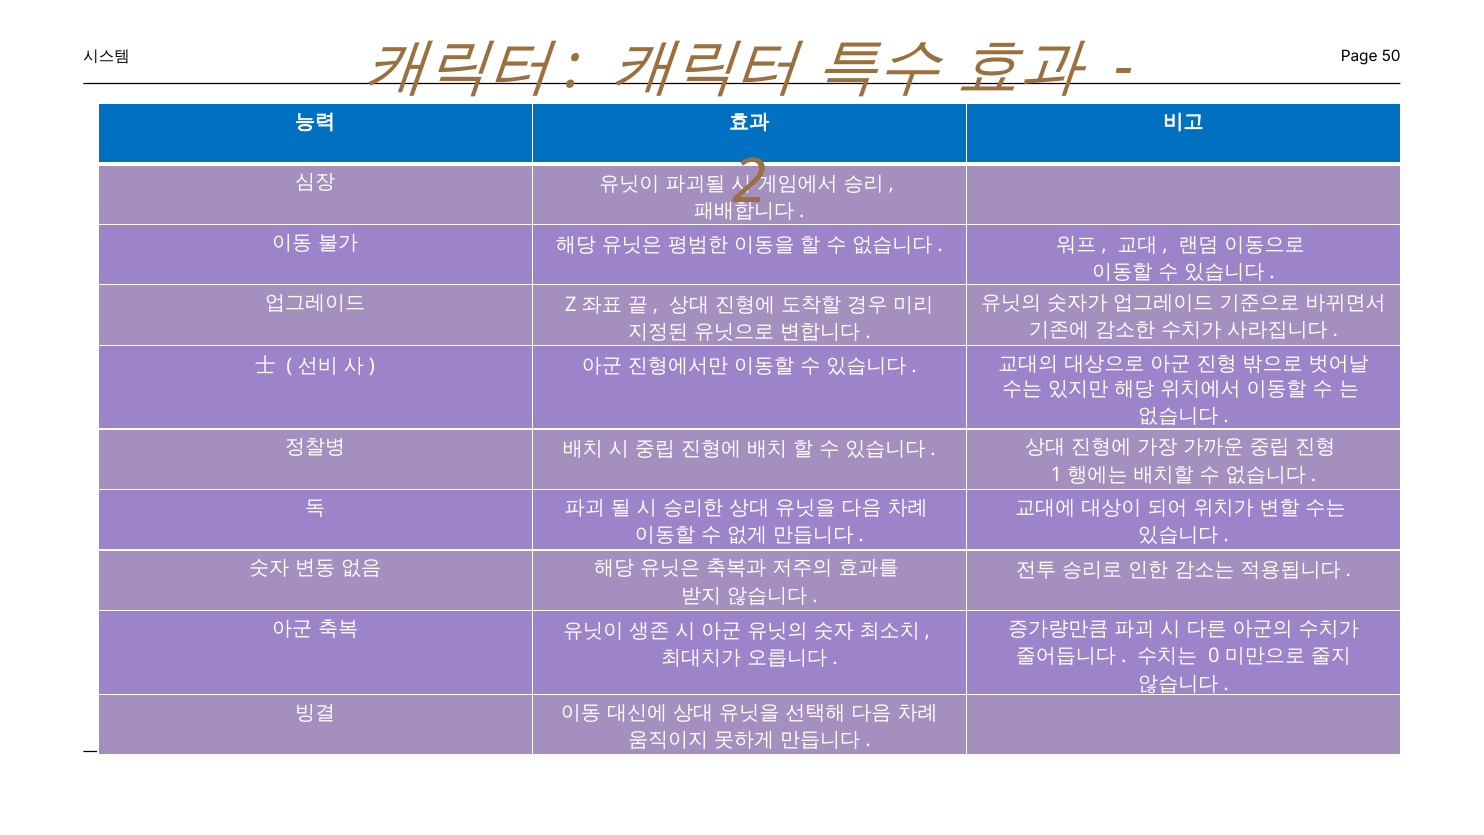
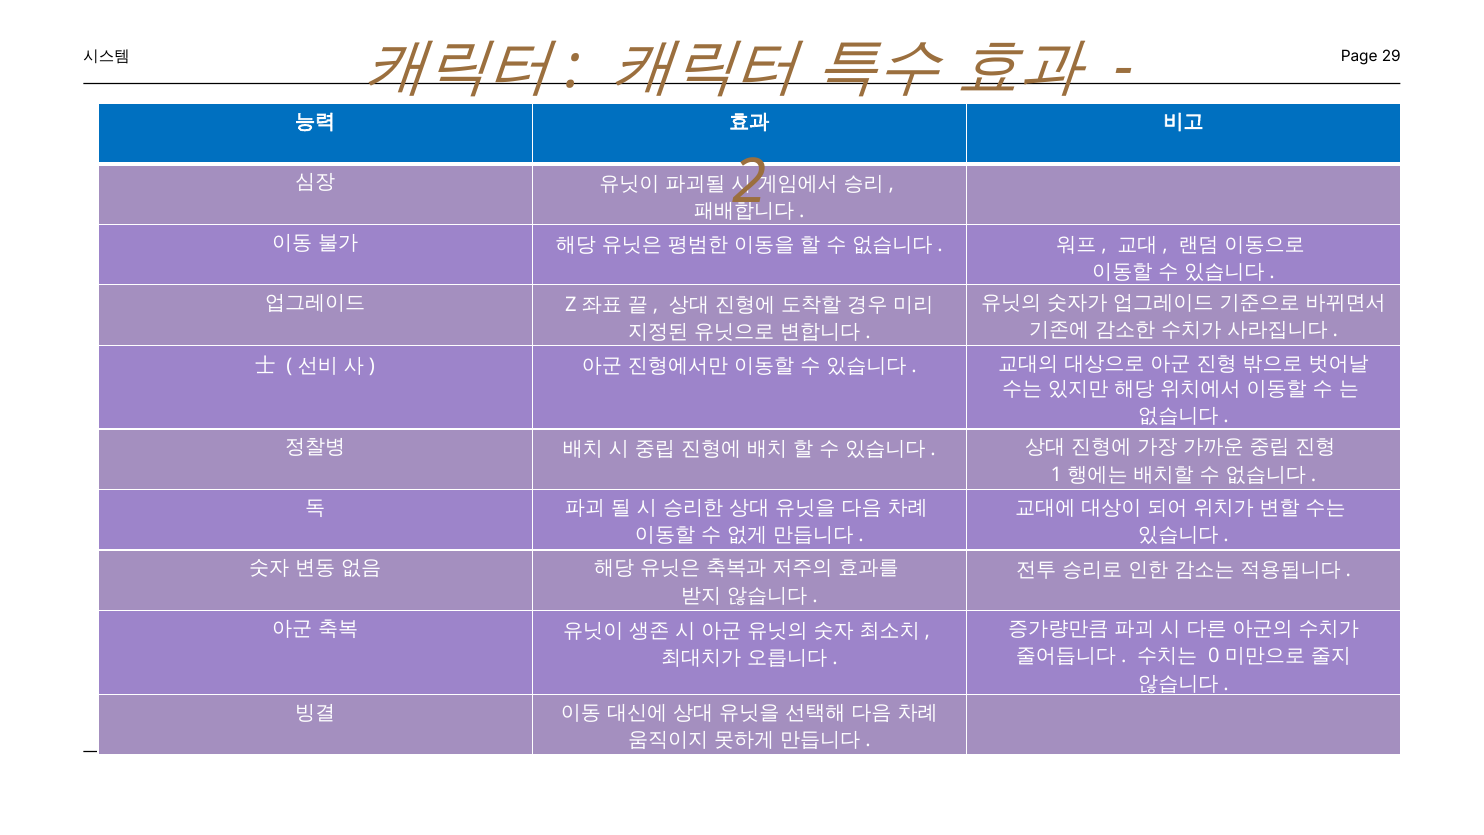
50: 50 -> 29
